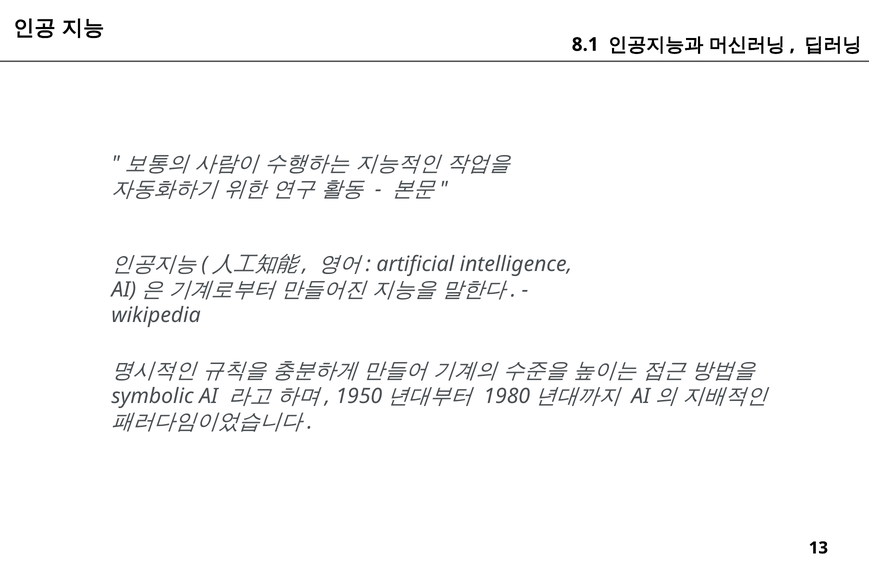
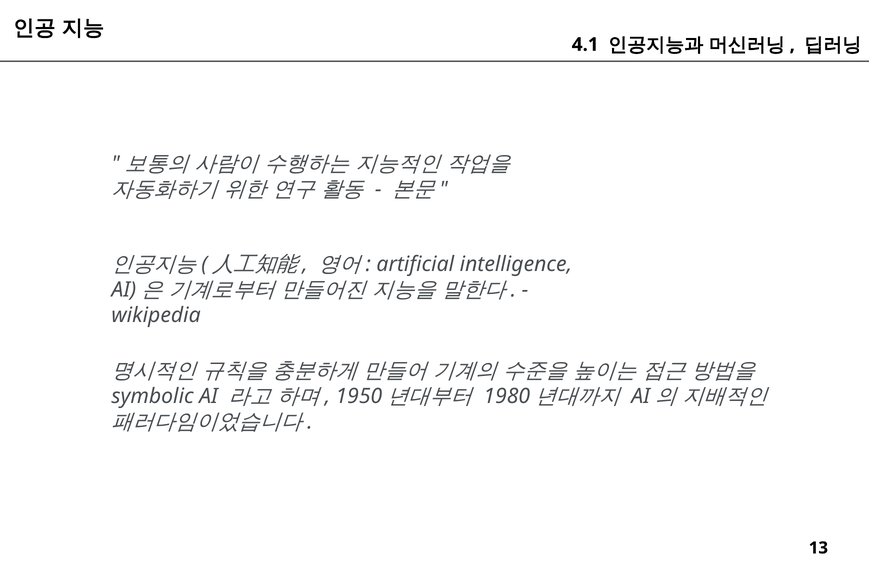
8.1: 8.1 -> 4.1
